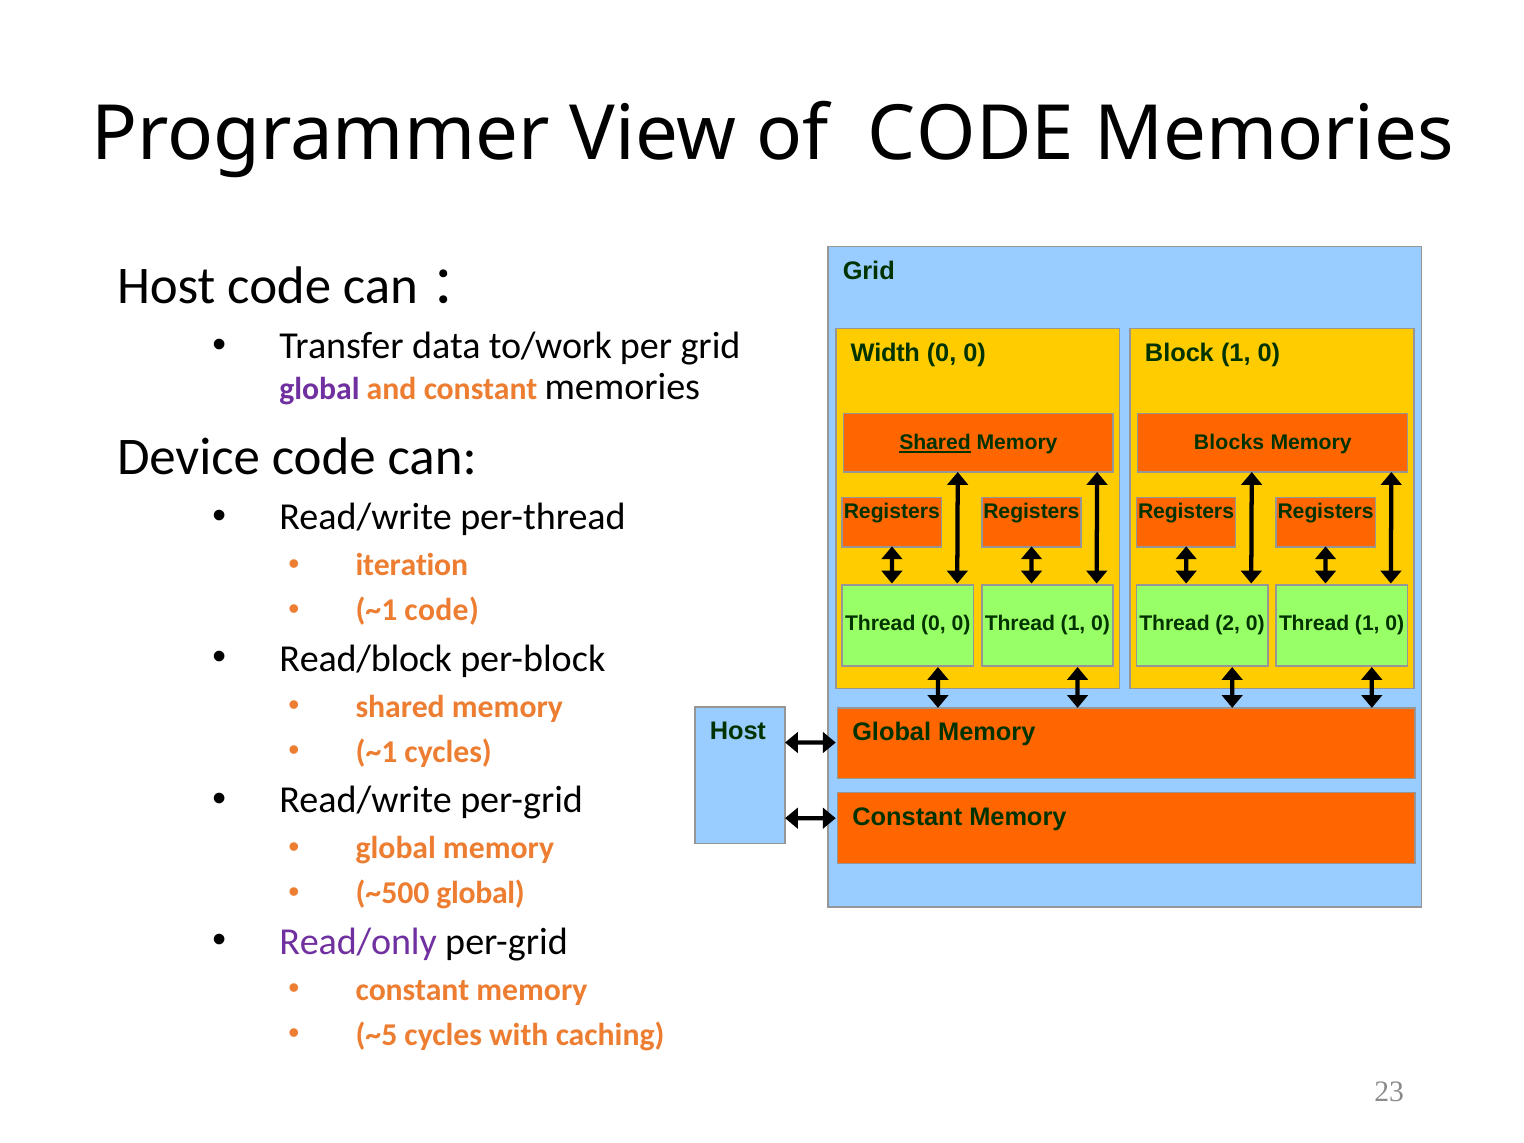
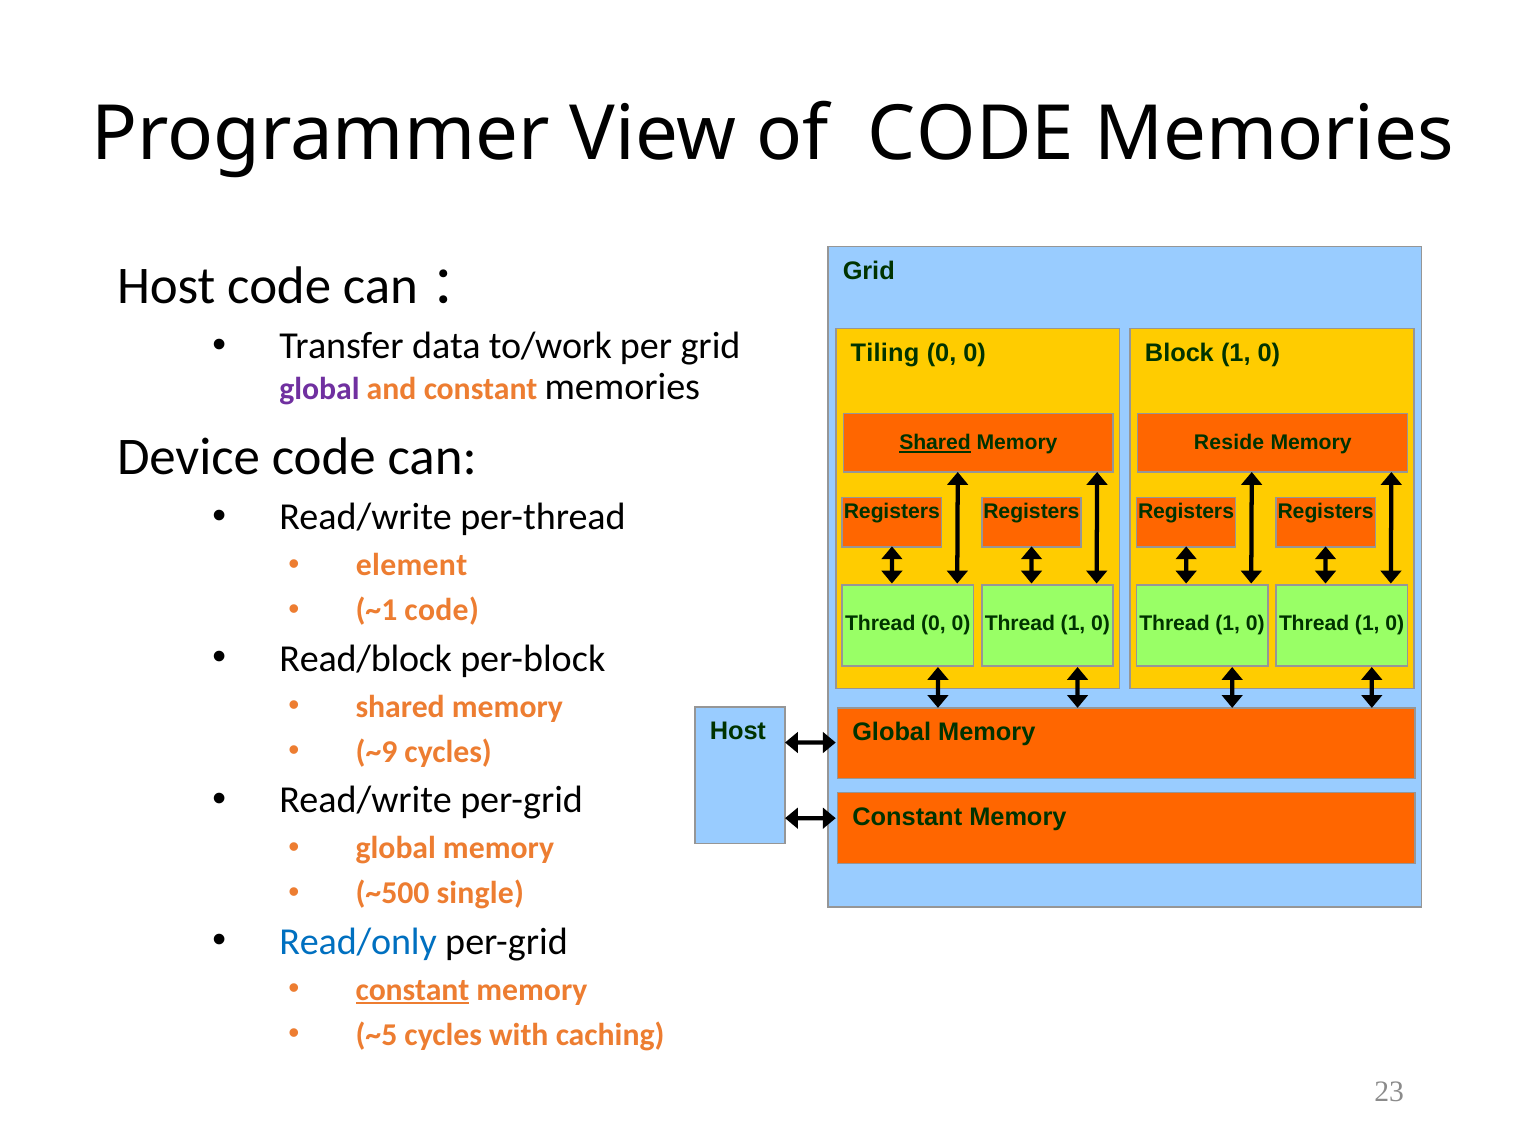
Width: Width -> Tiling
Blocks: Blocks -> Reside
iteration: iteration -> element
2 at (1228, 624): 2 -> 1
~1 at (377, 752): ~1 -> ~9
~500 global: global -> single
Read/only colour: purple -> blue
constant at (412, 990) underline: none -> present
